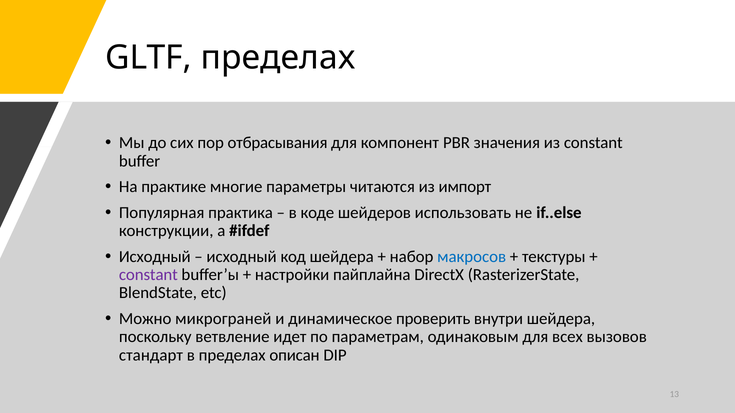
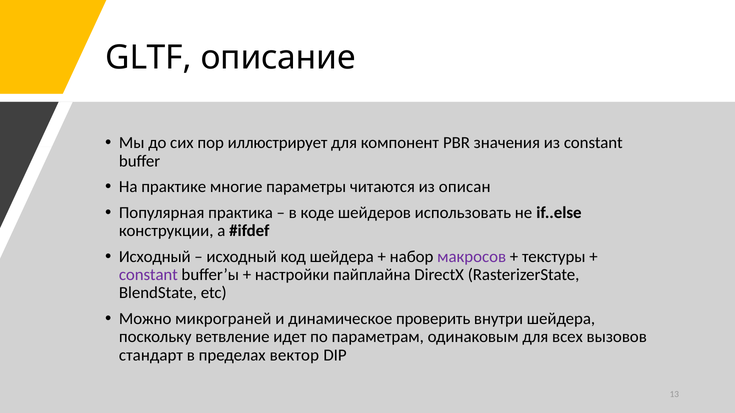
GLTF пределах: пределах -> описание
отбрасывания: отбрасывания -> иллюстрирует
импорт: импорт -> описан
макросов colour: blue -> purple
описан: описан -> вектор
